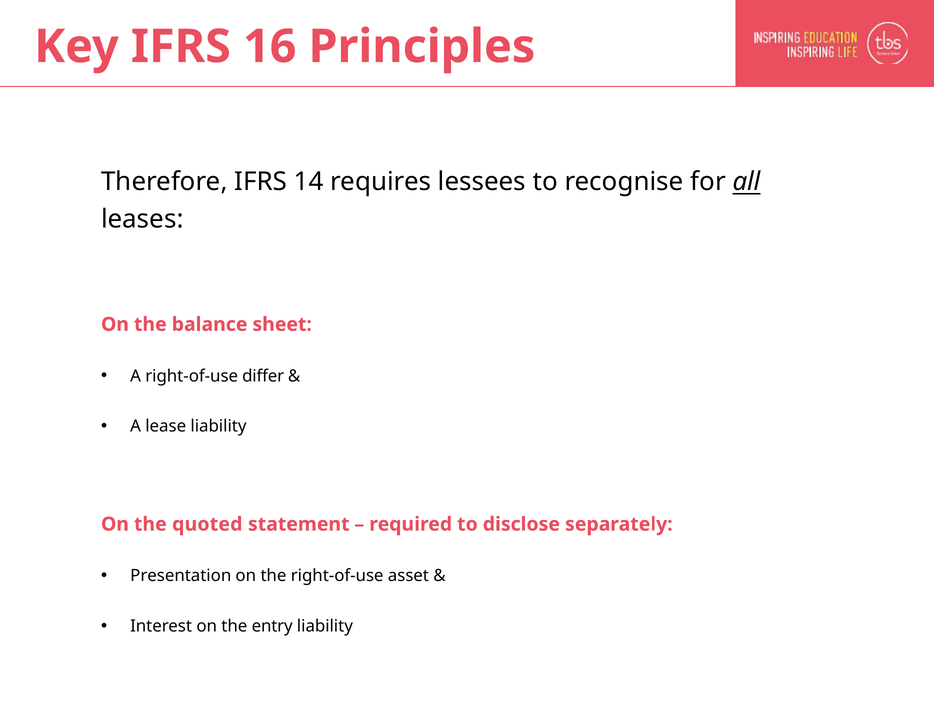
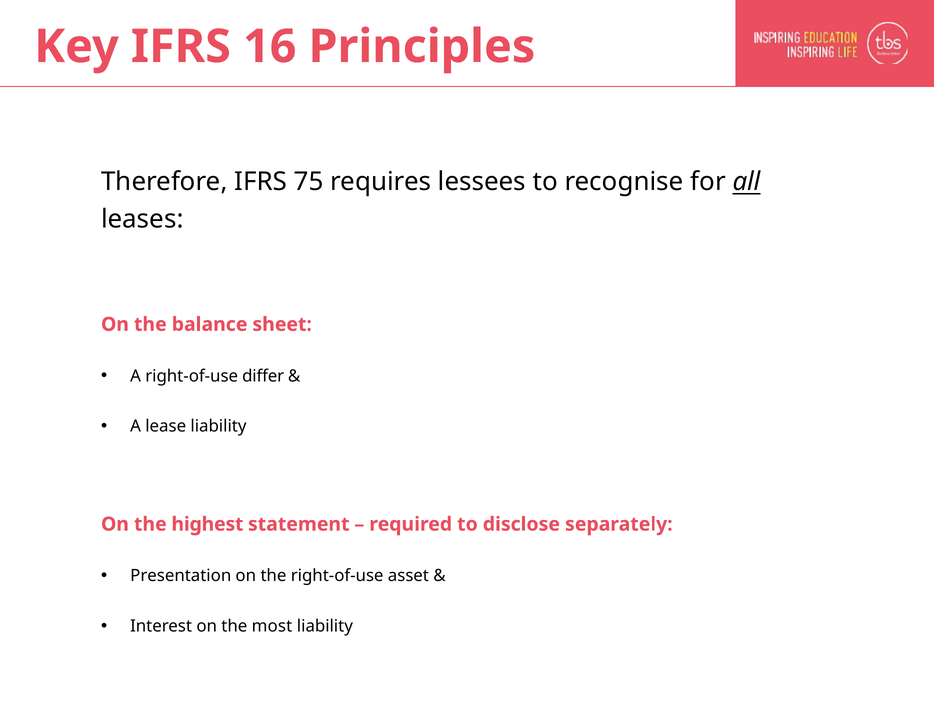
14: 14 -> 75
quoted: quoted -> highest
entry: entry -> most
